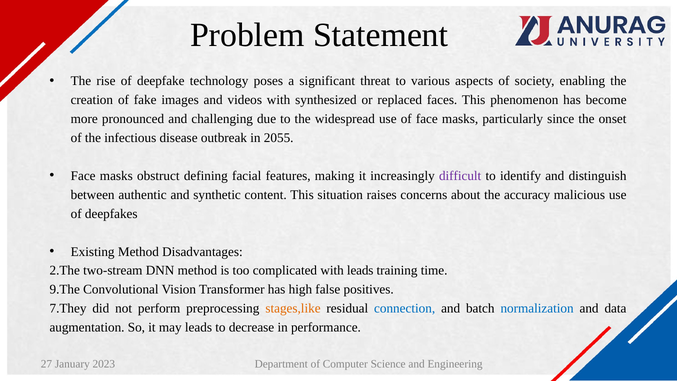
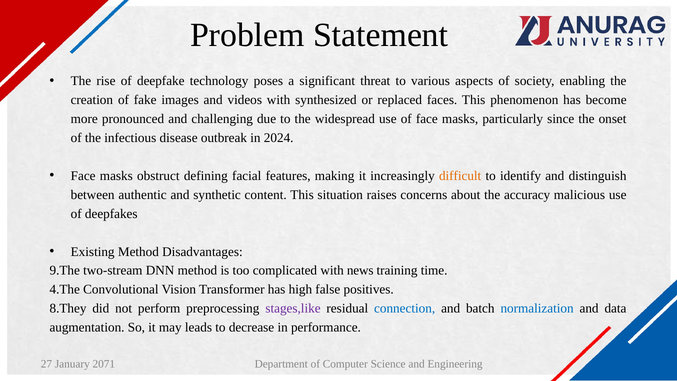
2055: 2055 -> 2024
difficult colour: purple -> orange
2.The: 2.The -> 9.The
with leads: leads -> news
9.The: 9.The -> 4.The
7.They: 7.They -> 8.They
stages,like colour: orange -> purple
2023: 2023 -> 2071
